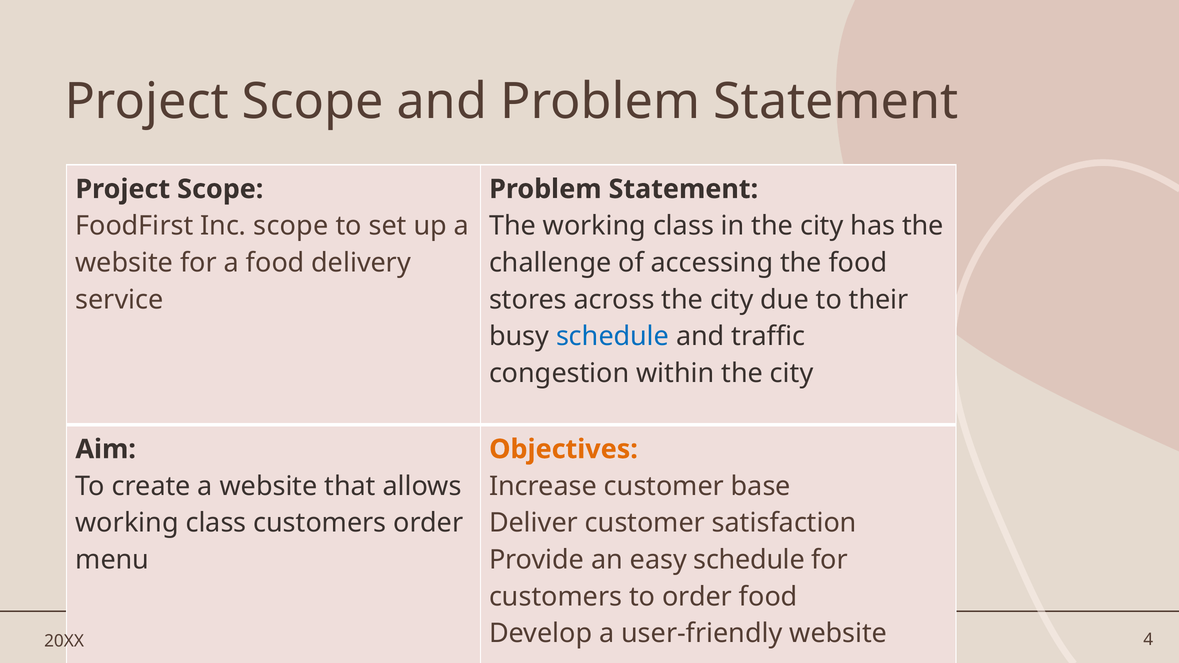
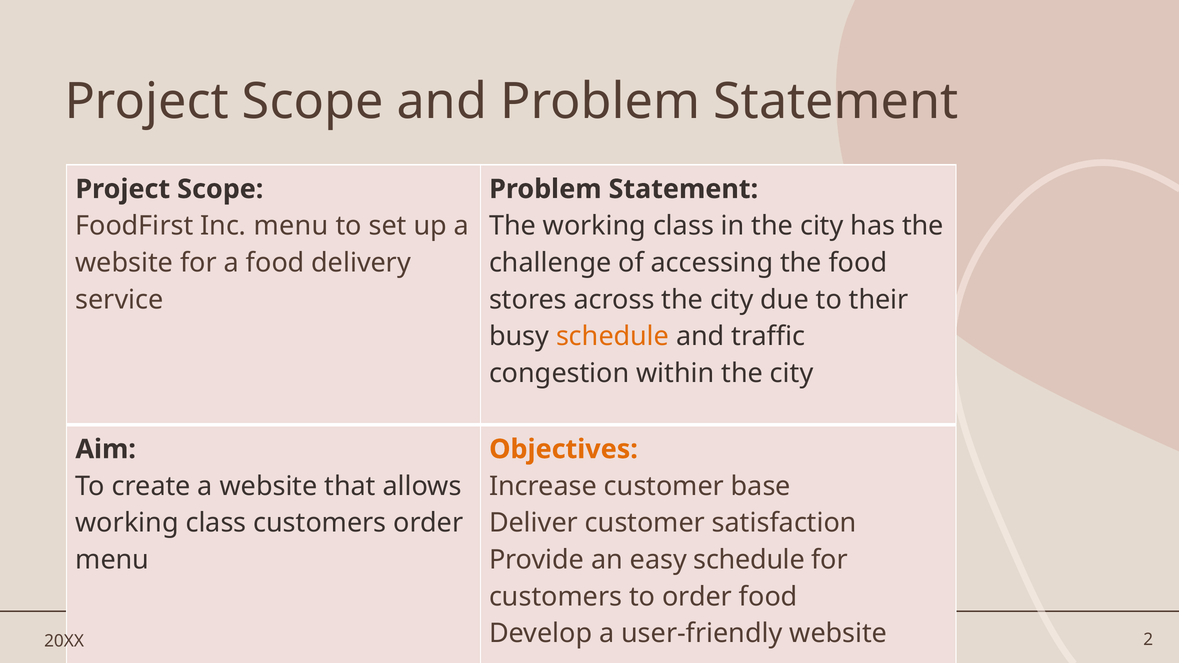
Inc scope: scope -> menu
schedule at (613, 337) colour: blue -> orange
4: 4 -> 2
